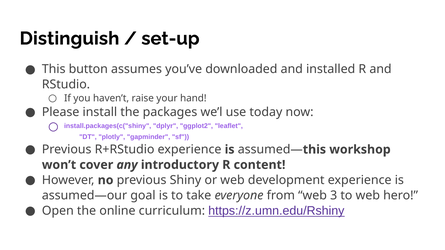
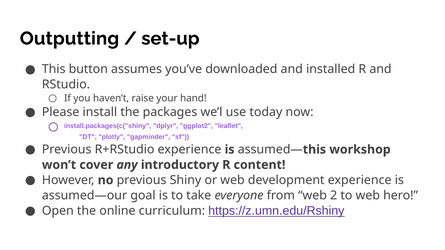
Distinguish: Distinguish -> Outputting
3: 3 -> 2
